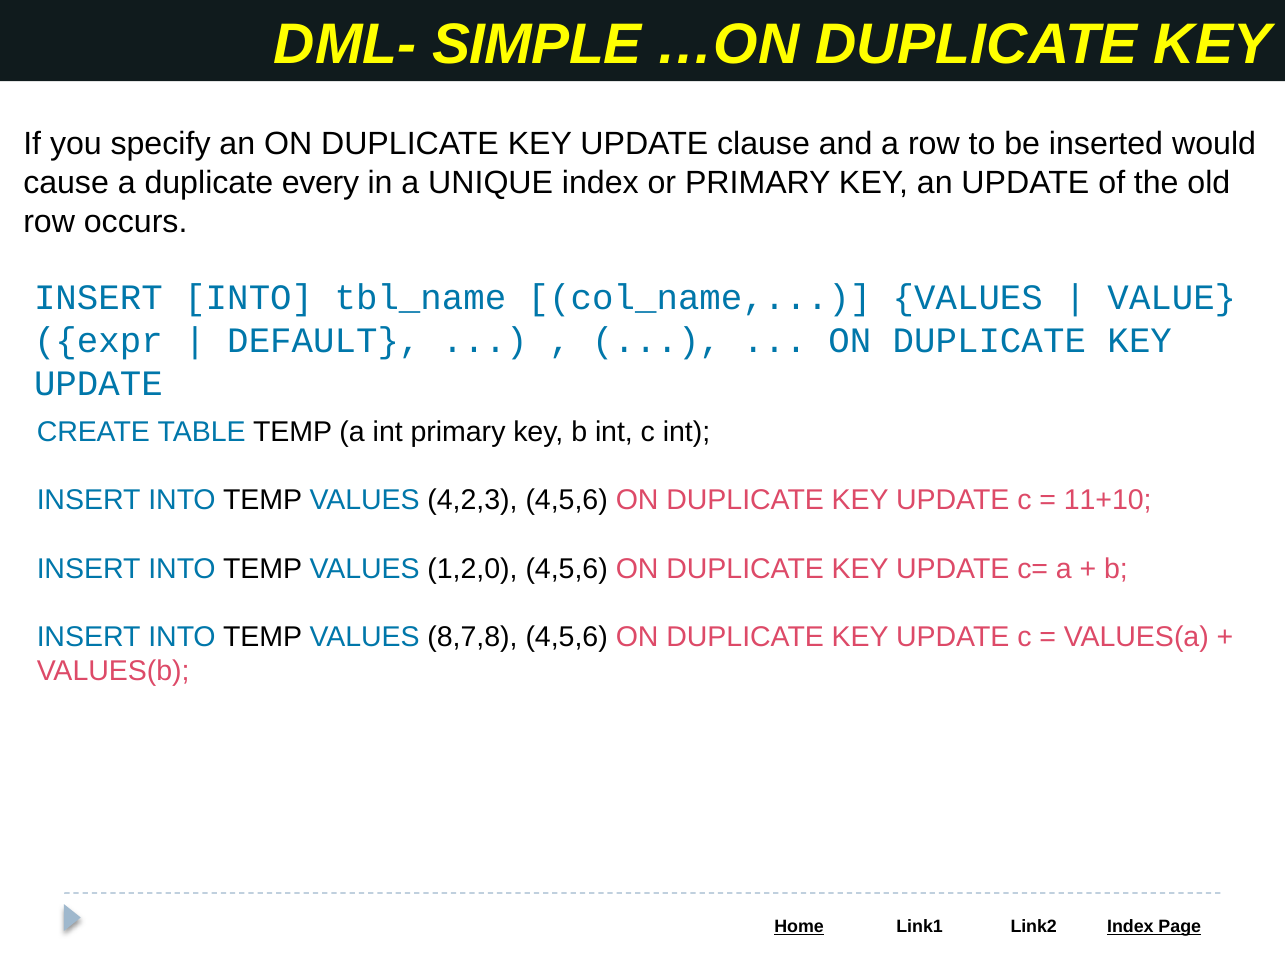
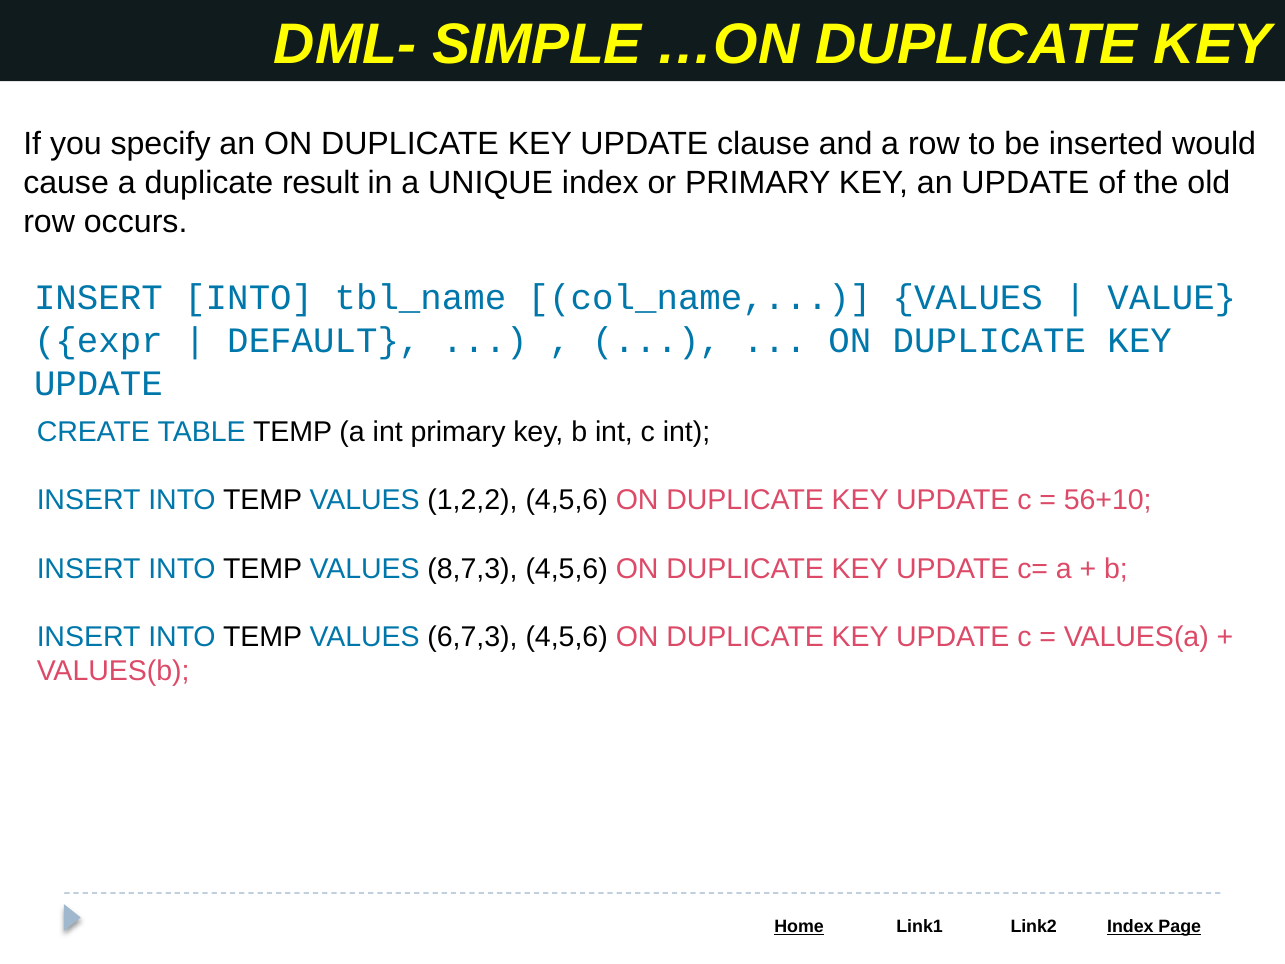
every: every -> result
4,2,3: 4,2,3 -> 1,2,2
11+10: 11+10 -> 56+10
1,2,0: 1,2,0 -> 8,7,3
8,7,8: 8,7,8 -> 6,7,3
